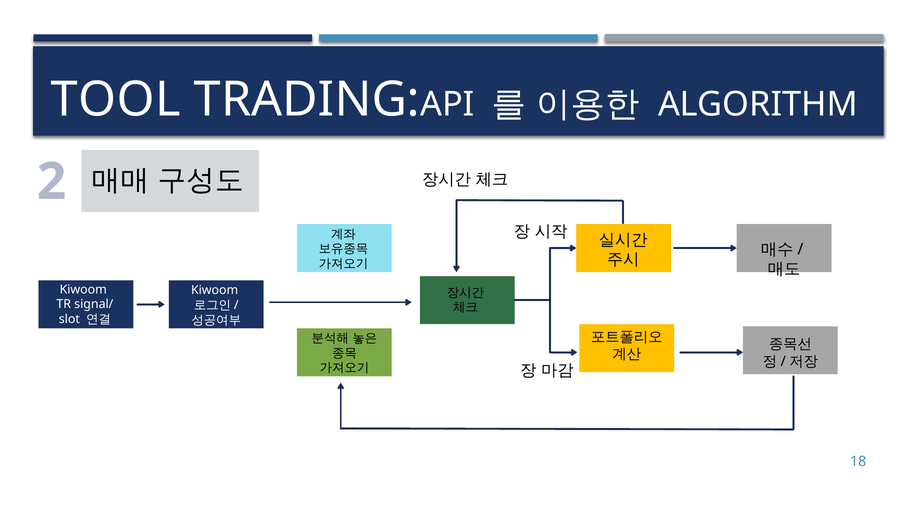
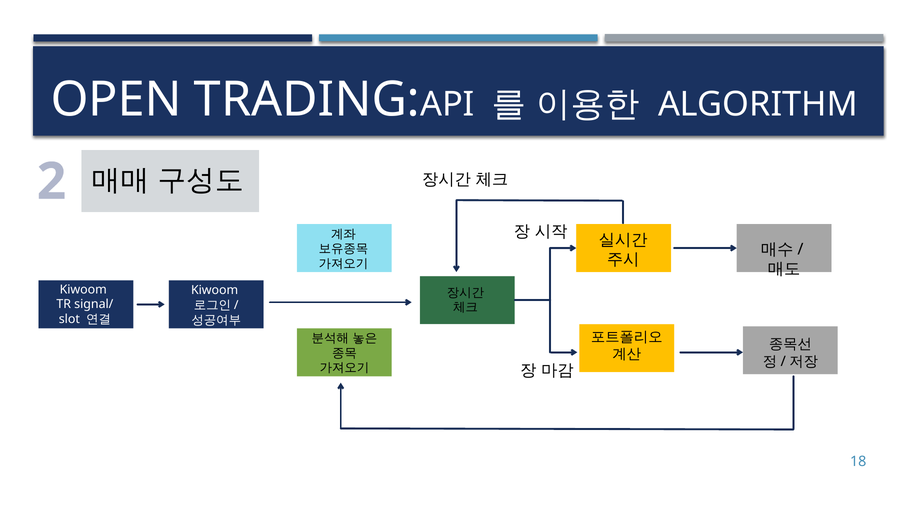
TOOL: TOOL -> OPEN
